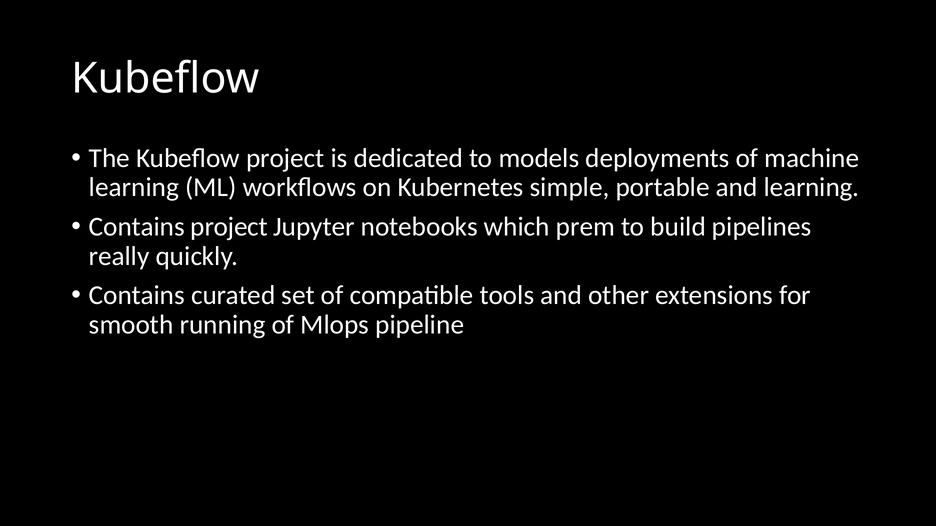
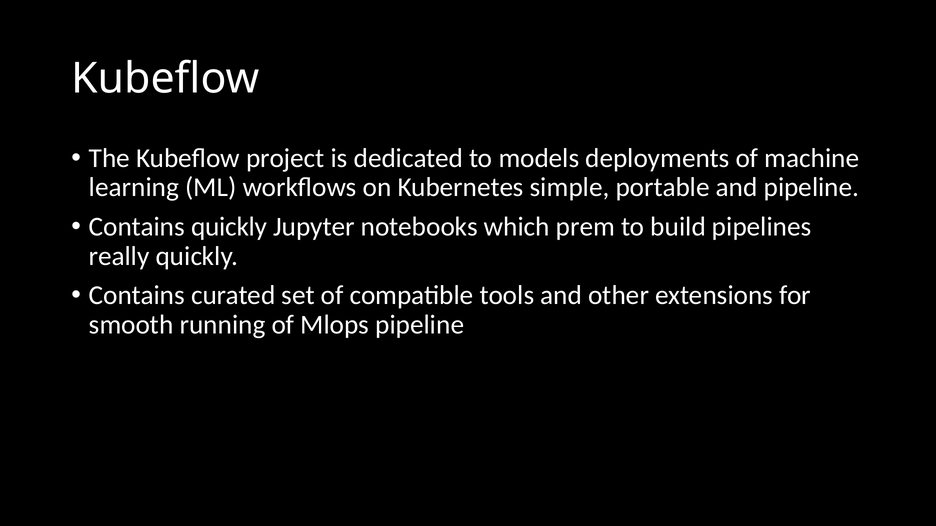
and learning: learning -> pipeline
Contains project: project -> quickly
